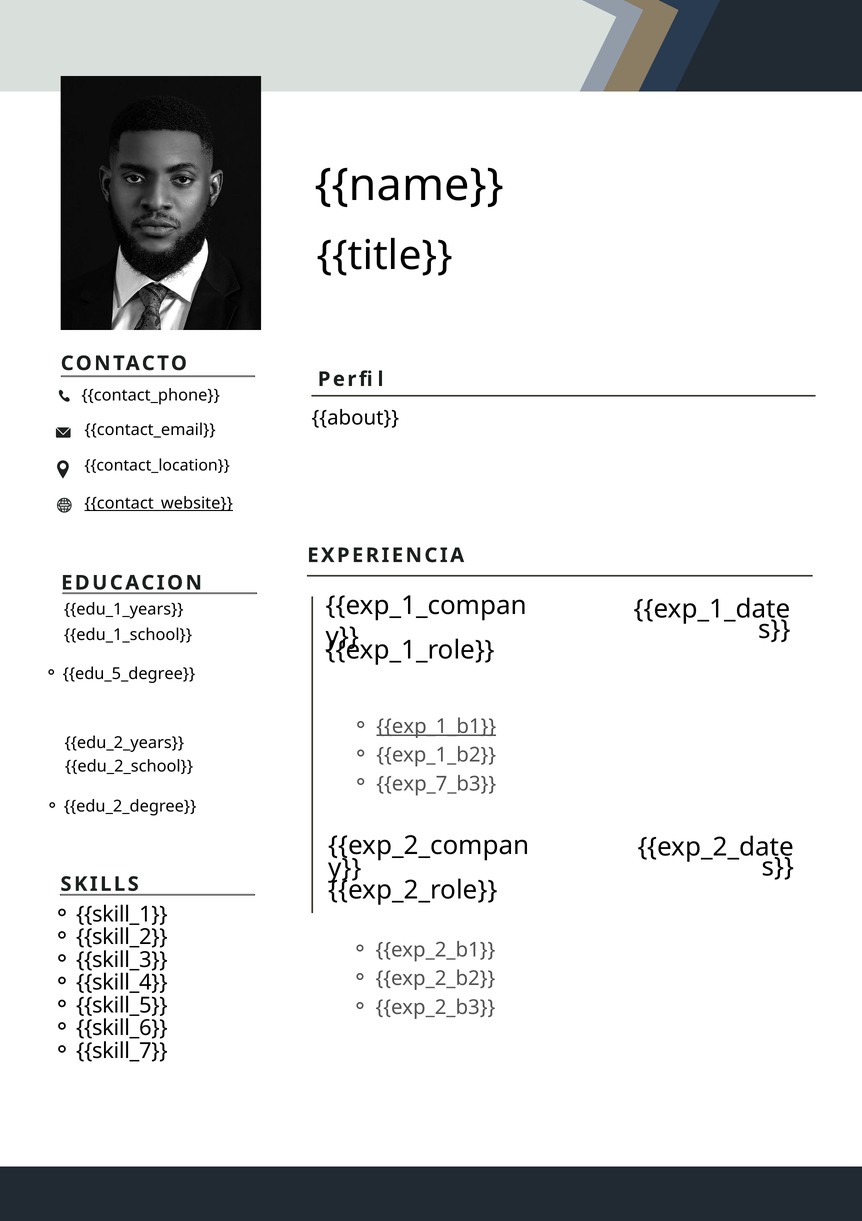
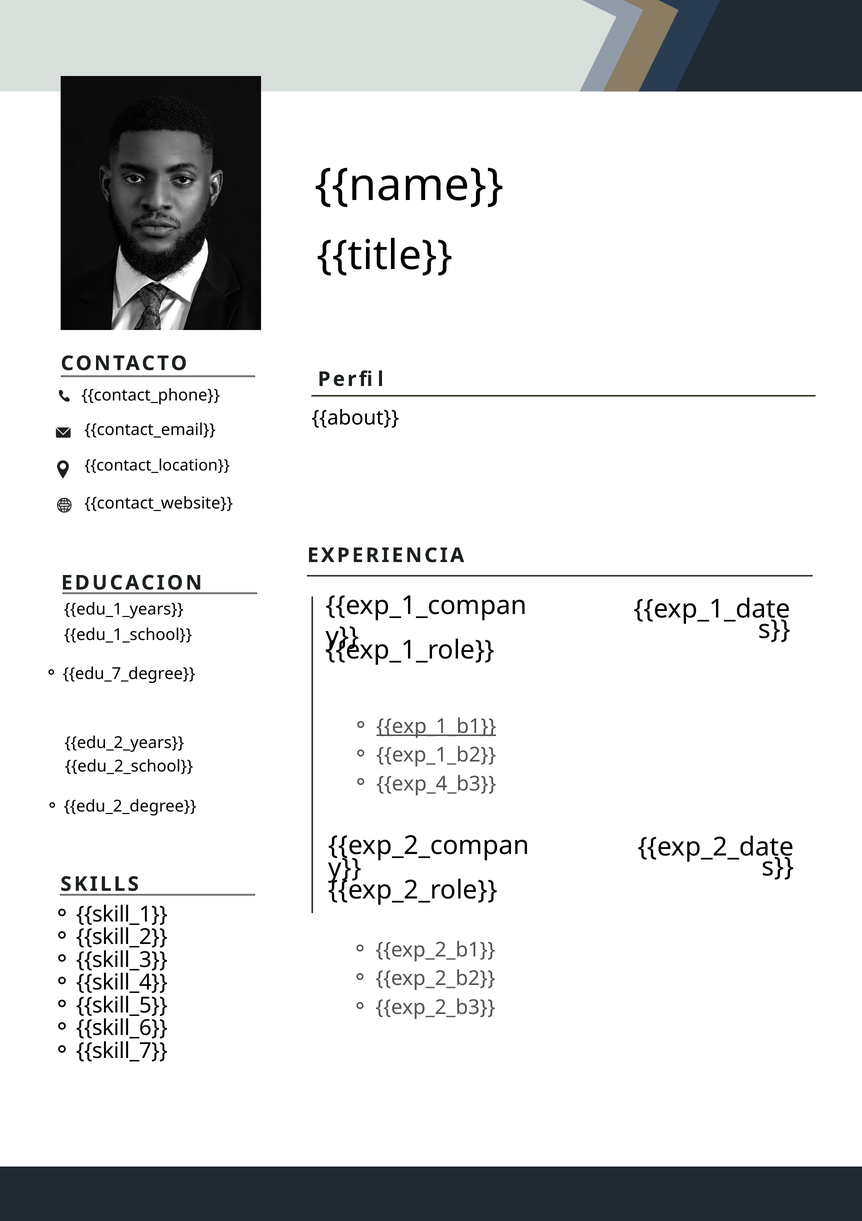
contact_website underline: present -> none
edu_5_degree: edu_5_degree -> edu_7_degree
exp_7_b3: exp_7_b3 -> exp_4_b3
